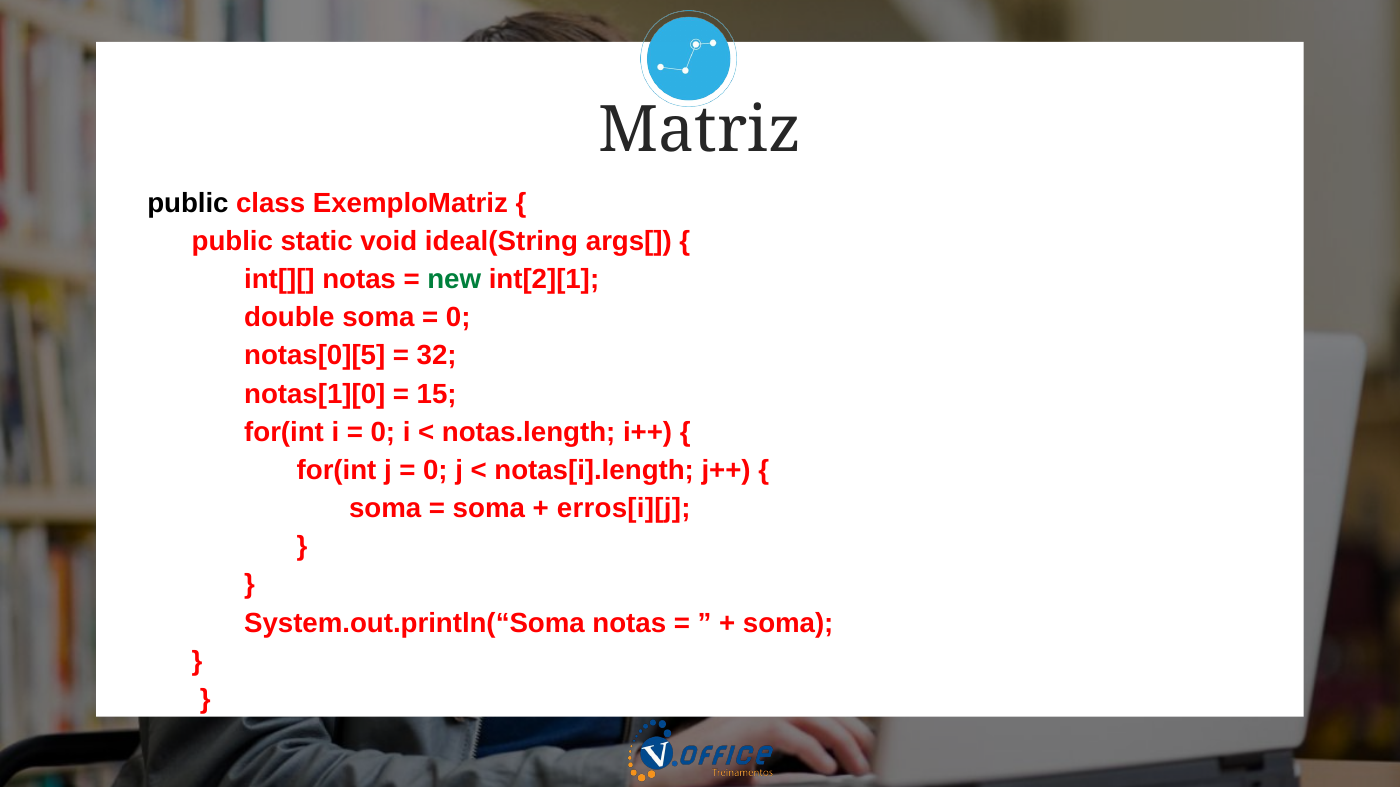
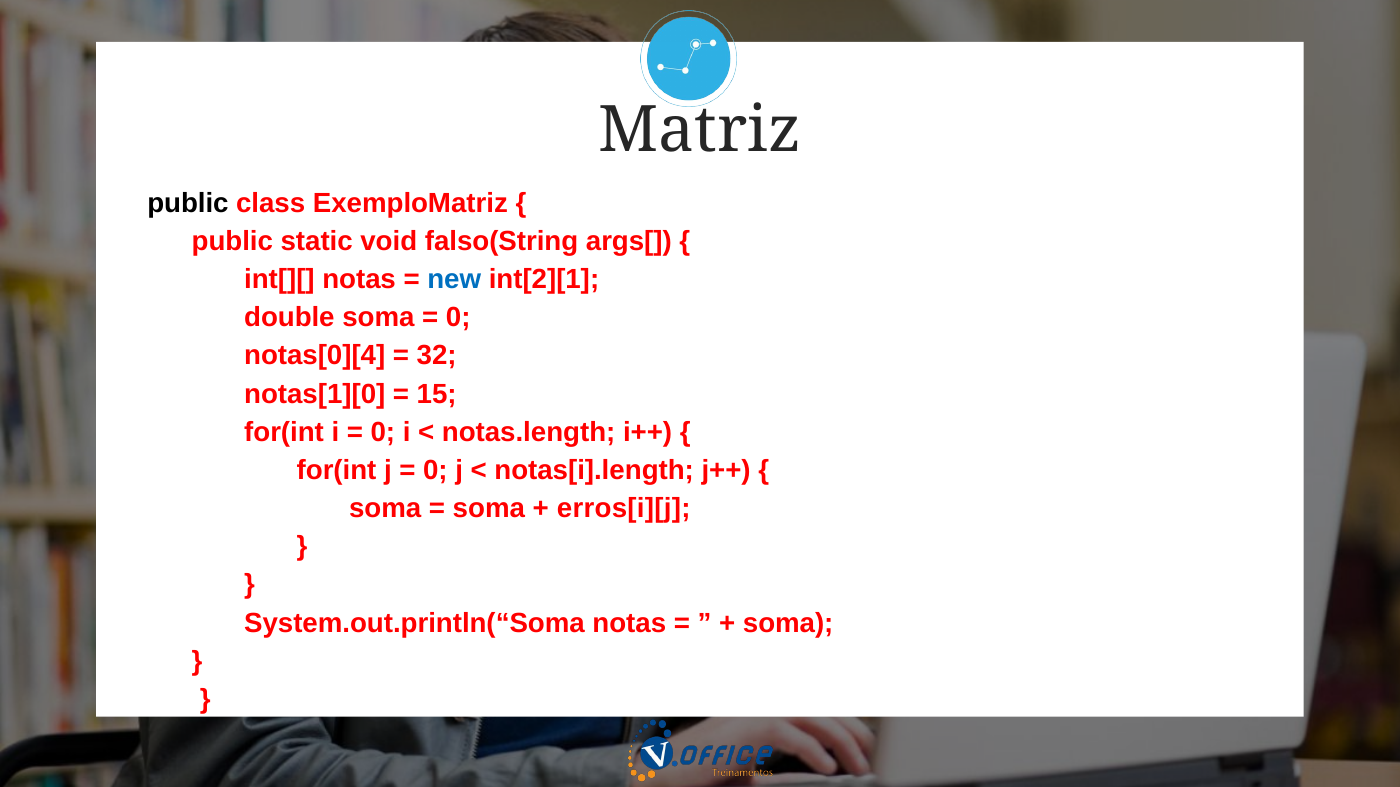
ideal(String: ideal(String -> falso(String
new colour: green -> blue
notas[0][5: notas[0][5 -> notas[0][4
